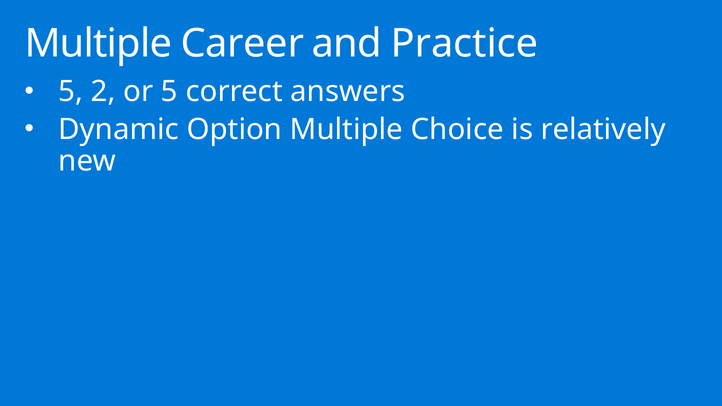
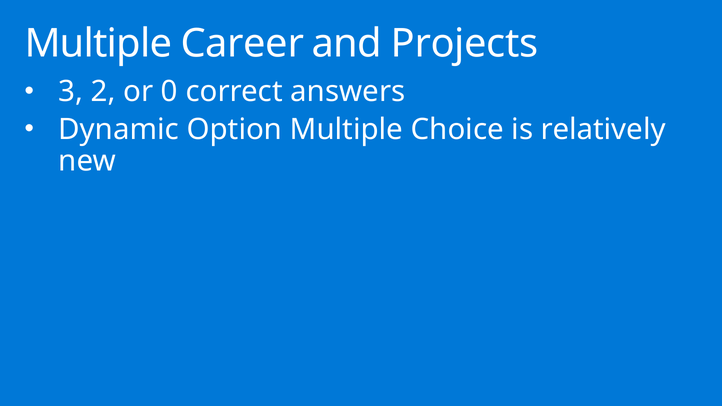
Practice: Practice -> Projects
5 at (71, 92): 5 -> 3
or 5: 5 -> 0
